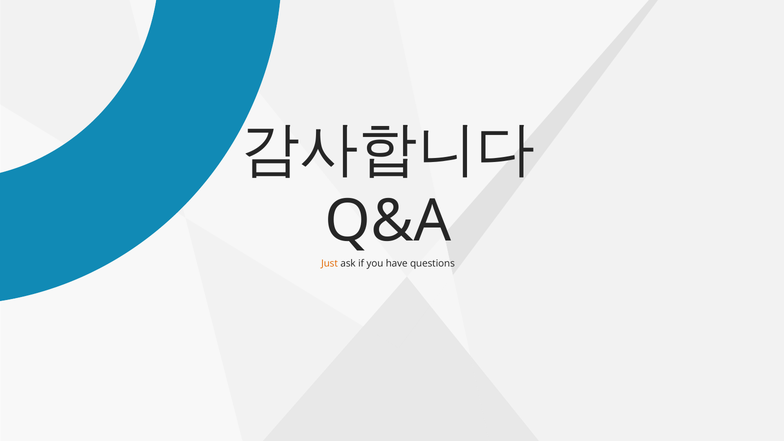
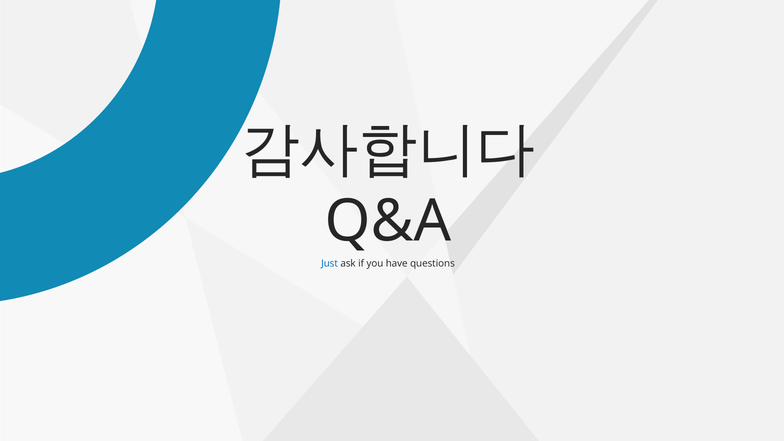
Just colour: orange -> blue
